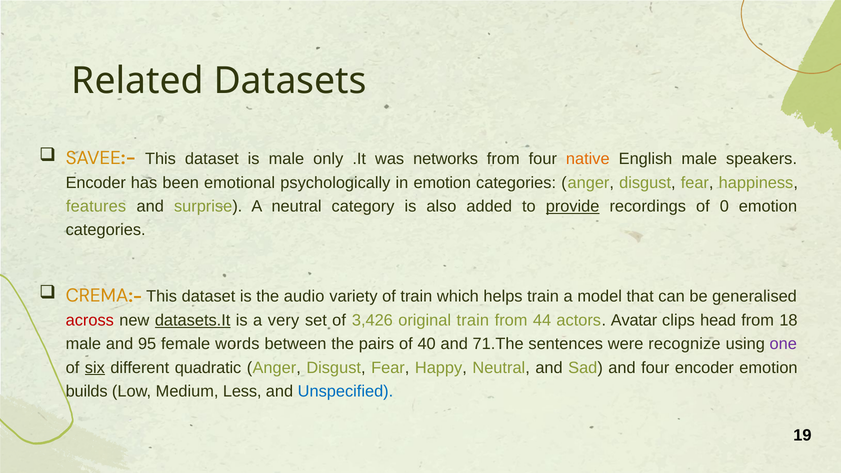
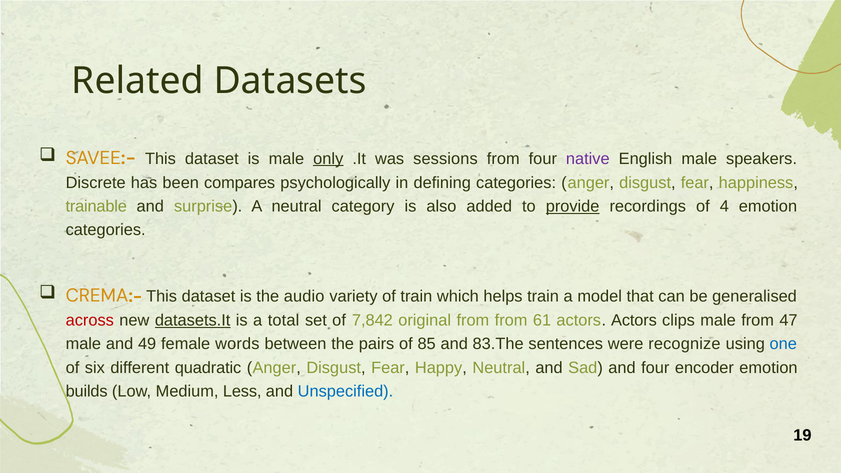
only underline: none -> present
networks: networks -> sessions
native colour: orange -> purple
Encoder at (96, 183): Encoder -> Discrete
emotional: emotional -> compares
in emotion: emotion -> defining
features: features -> trainable
0: 0 -> 4
very: very -> total
3,426: 3,426 -> 7,842
original train: train -> from
44: 44 -> 61
actors Avatar: Avatar -> Actors
clips head: head -> male
18: 18 -> 47
95: 95 -> 49
40: 40 -> 85
71.The: 71.The -> 83.The
one colour: purple -> blue
six underline: present -> none
